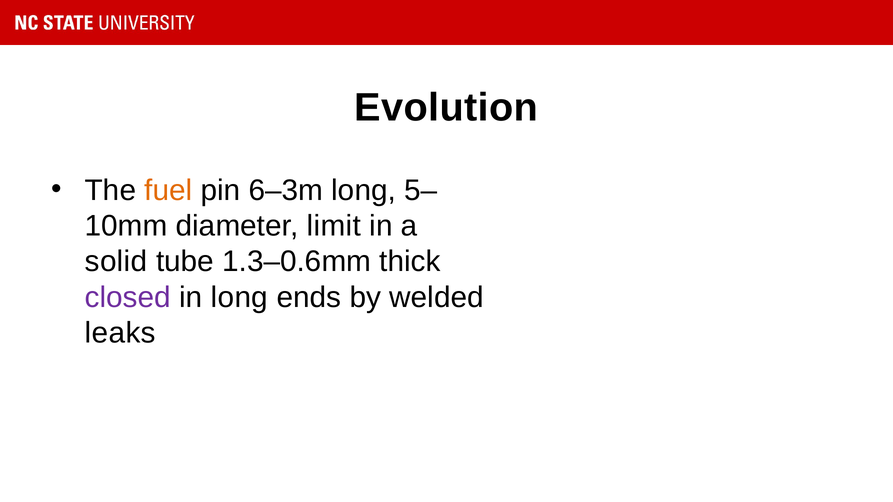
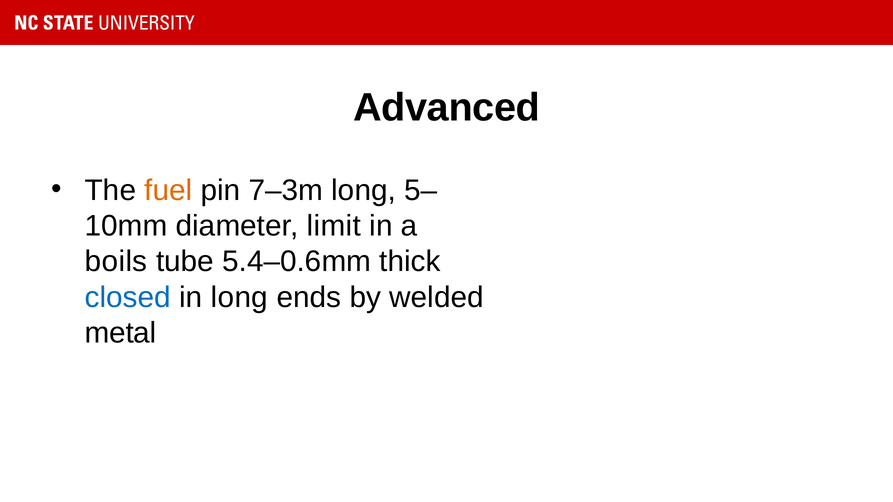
Evolution: Evolution -> Advanced
6–3m: 6–3m -> 7–3m
solid: solid -> boils
1.3–0.6mm: 1.3–0.6mm -> 5.4–0.6mm
closed colour: purple -> blue
leaks: leaks -> metal
